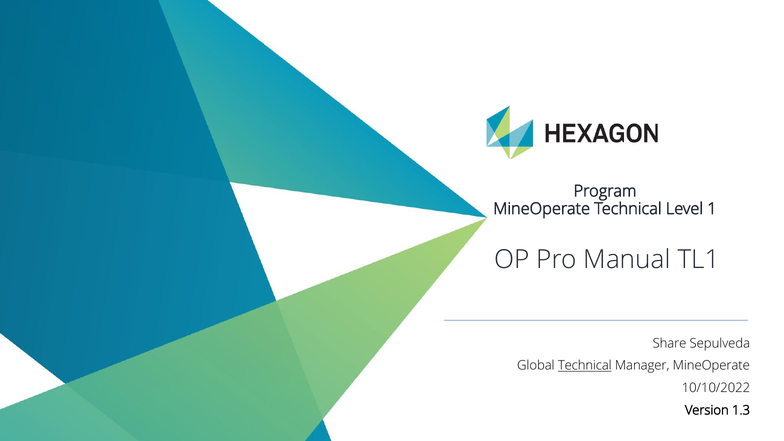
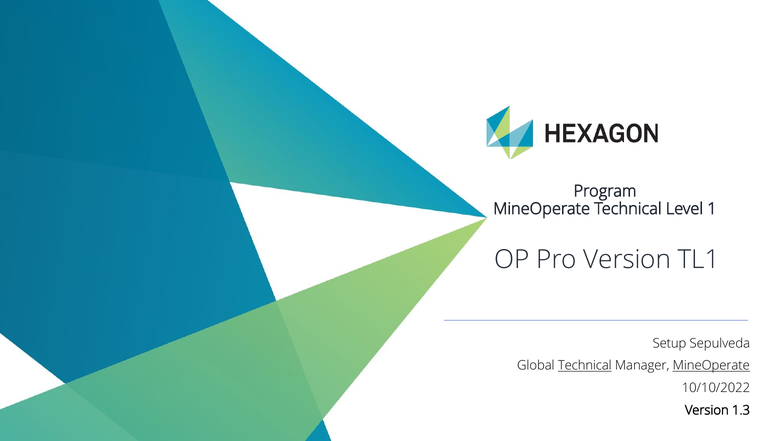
Pro Manual: Manual -> Version
Share: Share -> Setup
MineOperate at (711, 366) underline: none -> present
